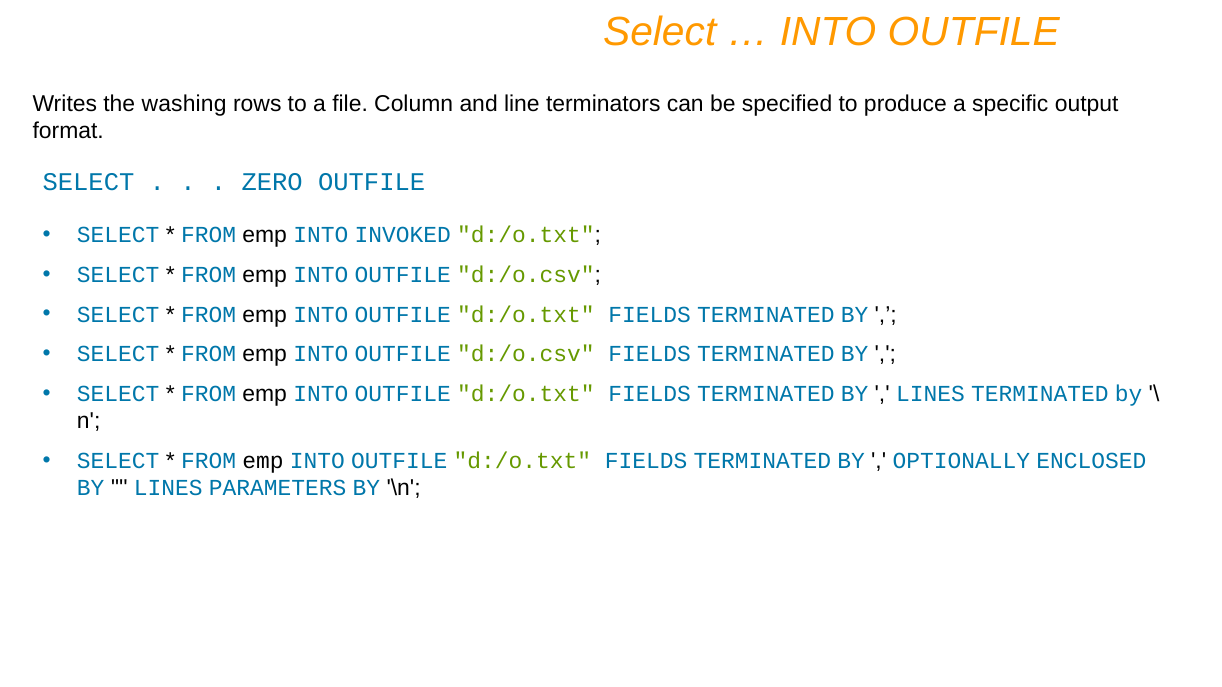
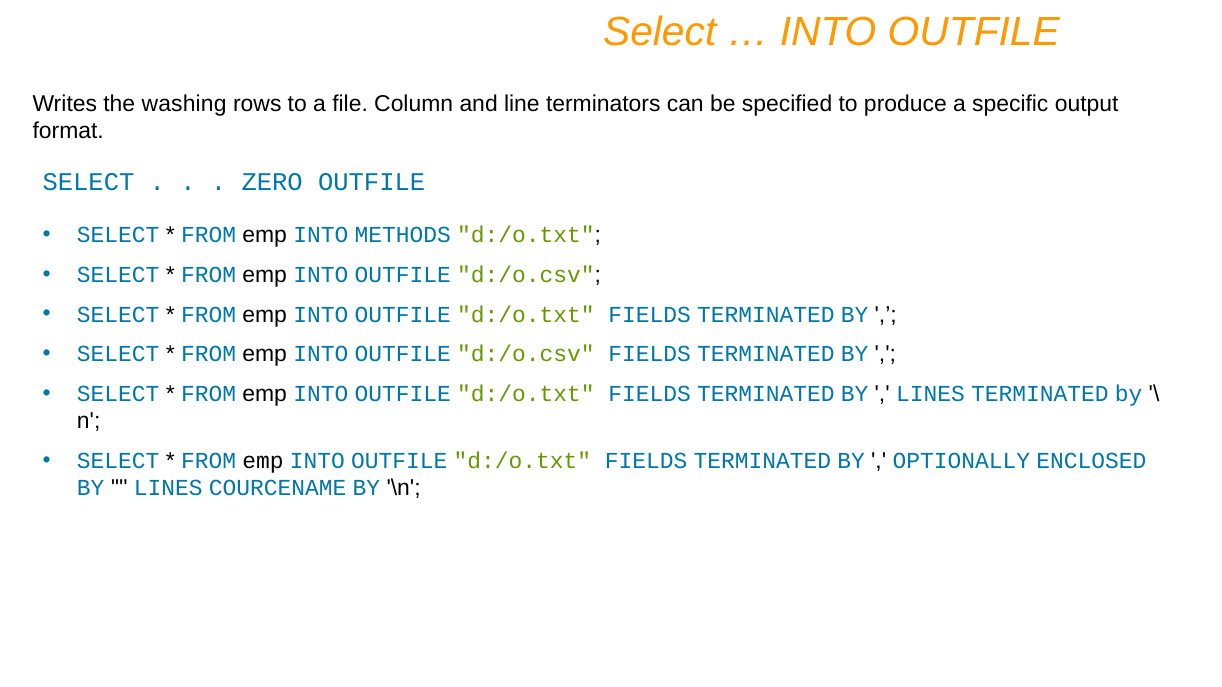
INVOKED: INVOKED -> METHODS
PARAMETERS: PARAMETERS -> COURCENAME
